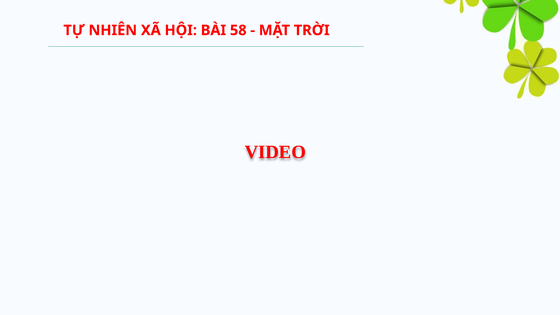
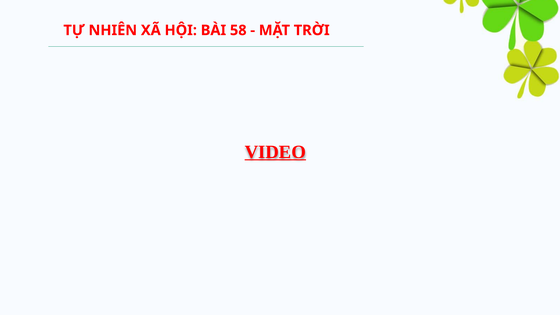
VIDEO underline: none -> present
